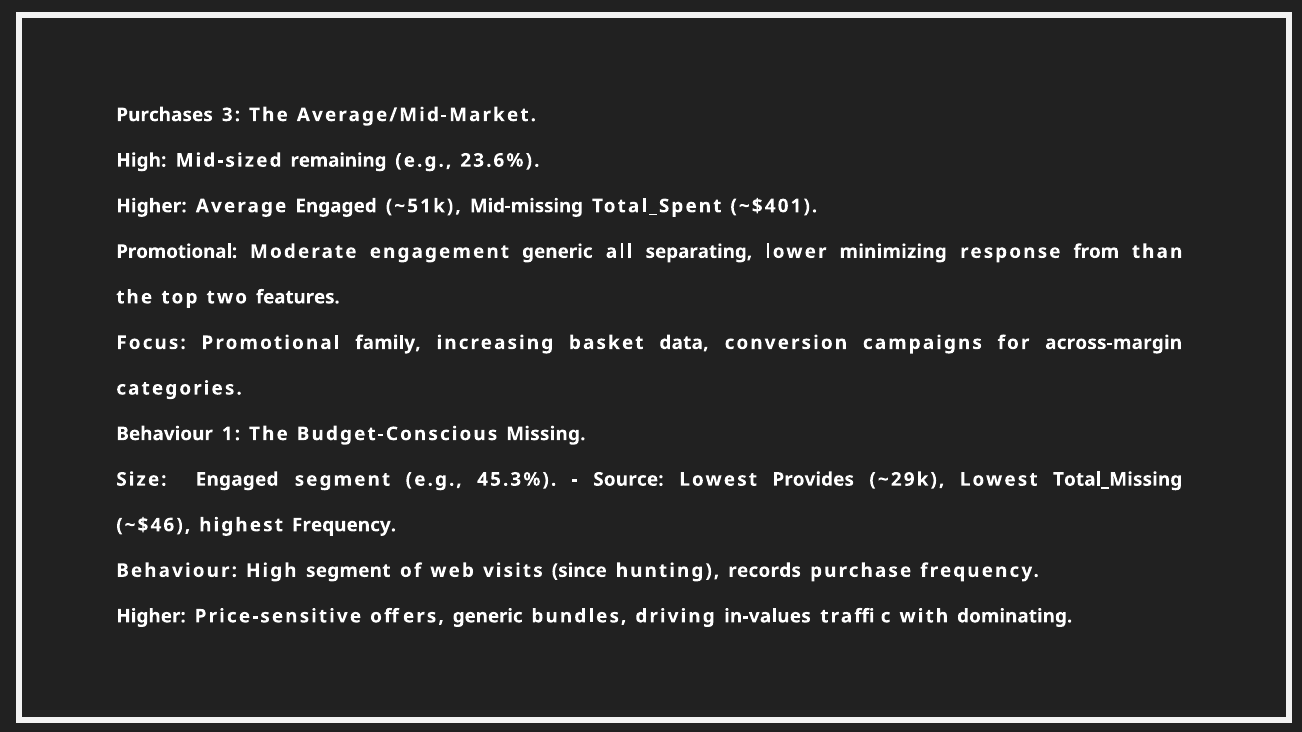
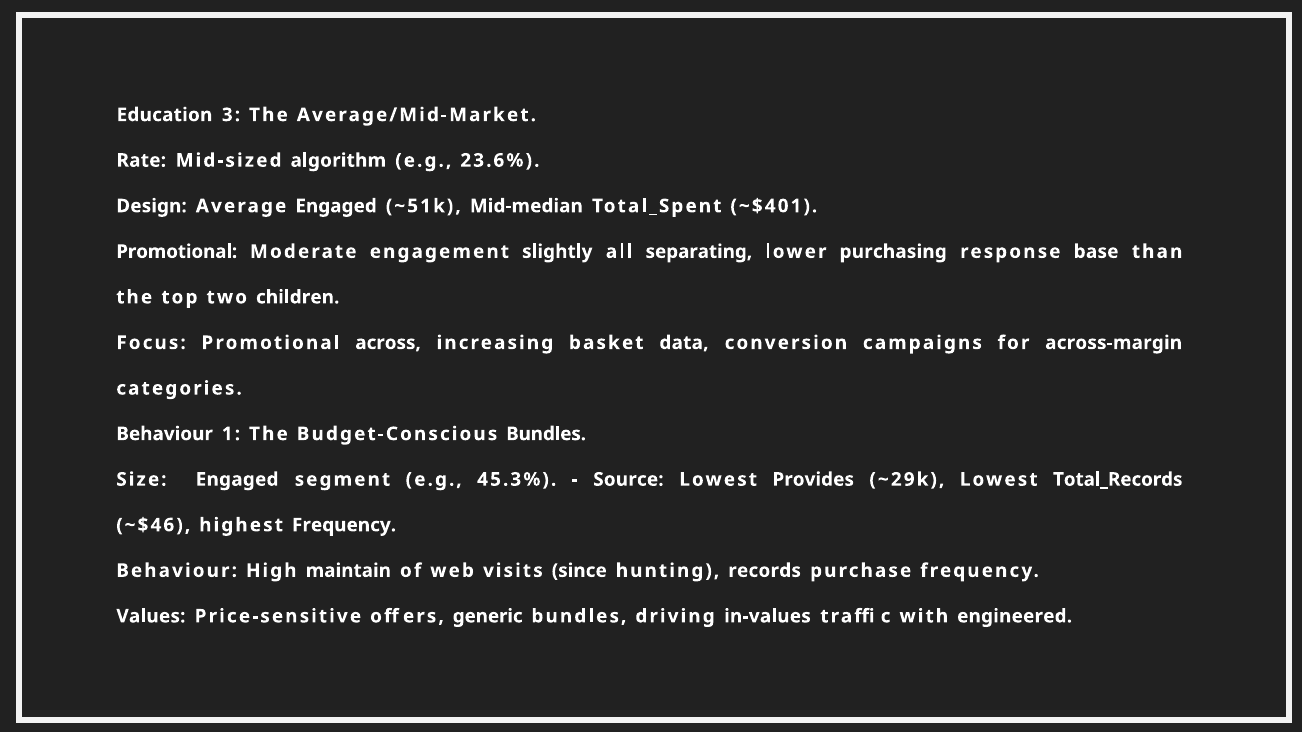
Purchases: Purchases -> Education
High at (141, 161): High -> Rate
remaining: remaining -> algorithm
Higher at (152, 206): Higher -> Design
Mid-missing: Mid-missing -> Mid-median
engagement generic: generic -> slightly
minimizing: minimizing -> purchasing
from: from -> base
features: features -> children
family: family -> across
Budget-Conscious Missing: Missing -> Bundles
Total_Missing: Total_Missing -> Total_Records
High segment: segment -> maintain
Higher at (151, 616): Higher -> Values
dominating: dominating -> engineered
